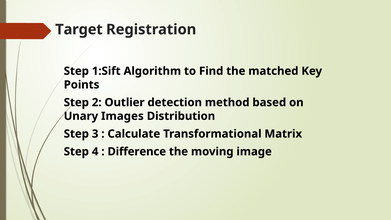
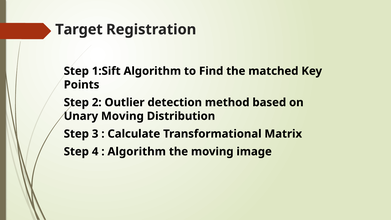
Unary Images: Images -> Moving
Difference at (137, 152): Difference -> Algorithm
